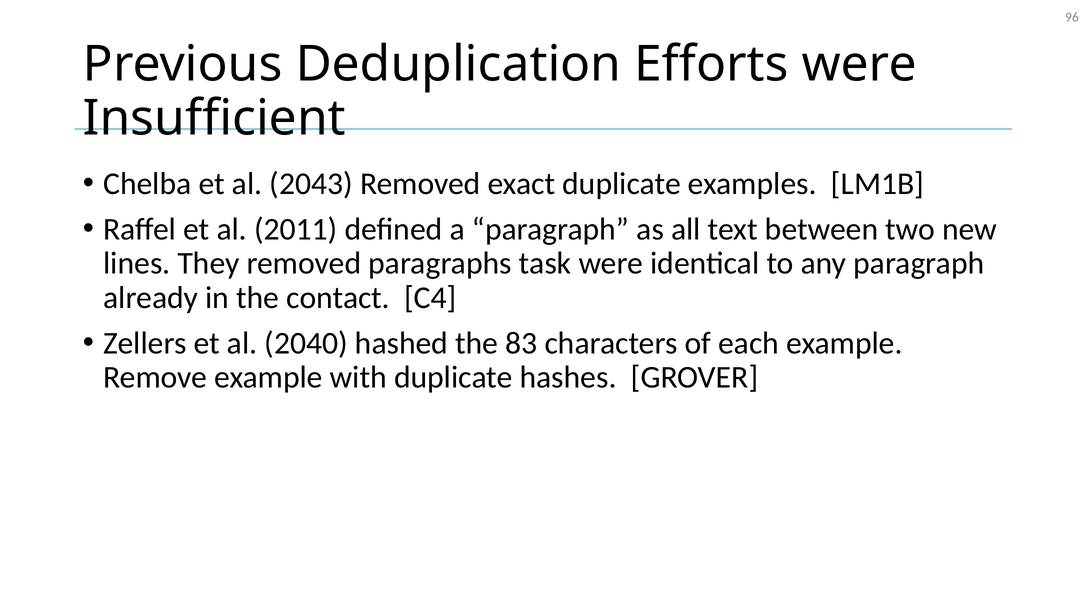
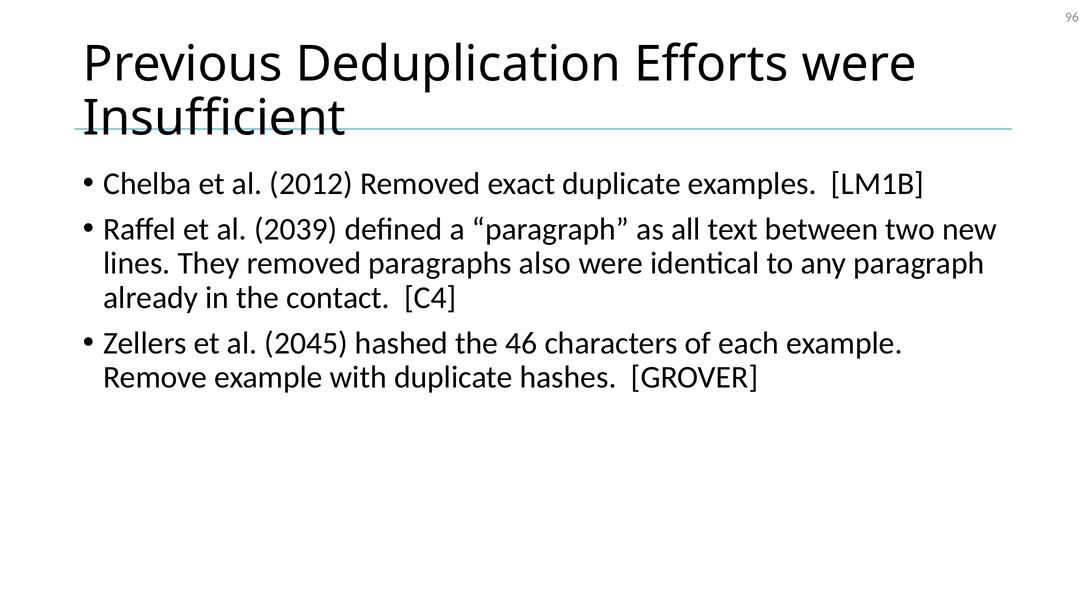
2043: 2043 -> 2012
2011: 2011 -> 2039
task: task -> also
2040: 2040 -> 2045
83: 83 -> 46
